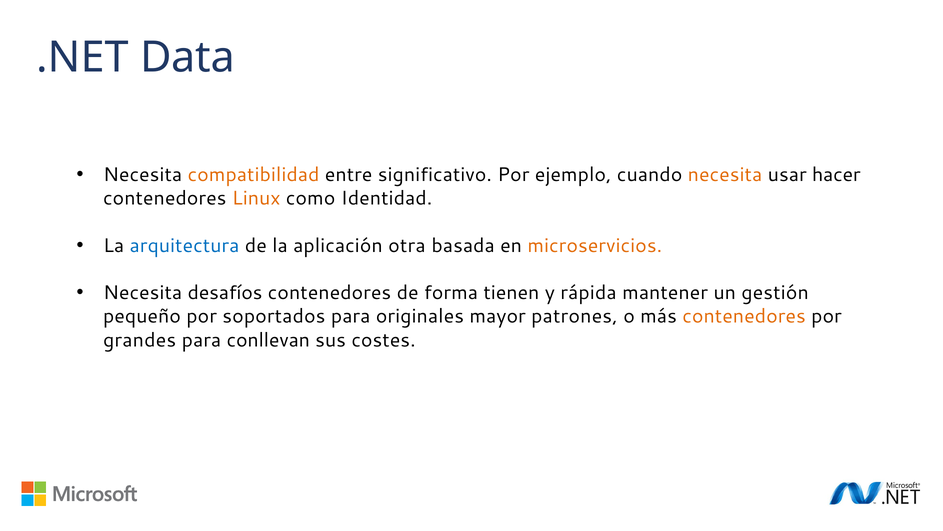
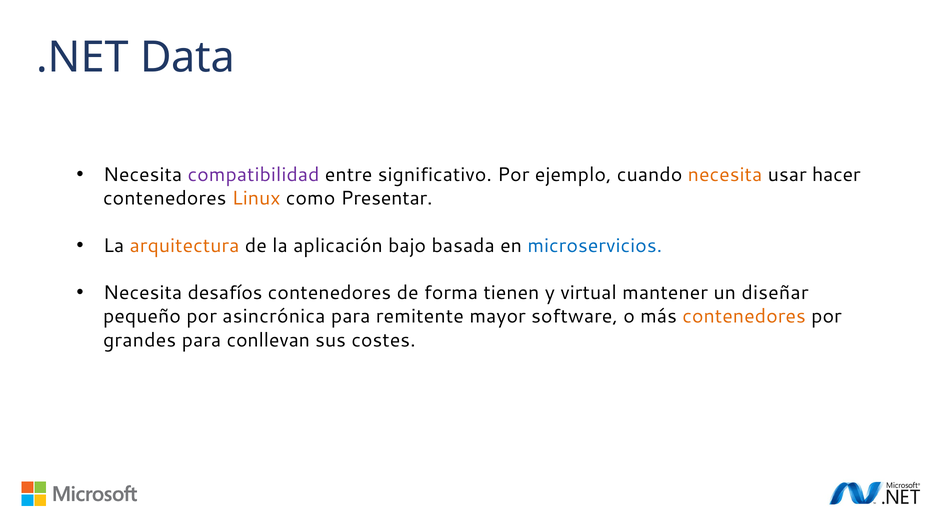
compatibilidad colour: orange -> purple
Identidad: Identidad -> Presentar
arquitectura colour: blue -> orange
otra: otra -> bajo
microservicios colour: orange -> blue
rápida: rápida -> virtual
gestión: gestión -> diseñar
soportados: soportados -> asincrónica
originales: originales -> remitente
patrones: patrones -> software
